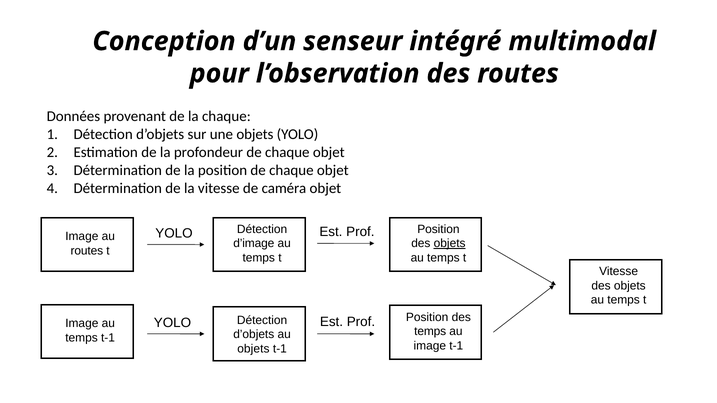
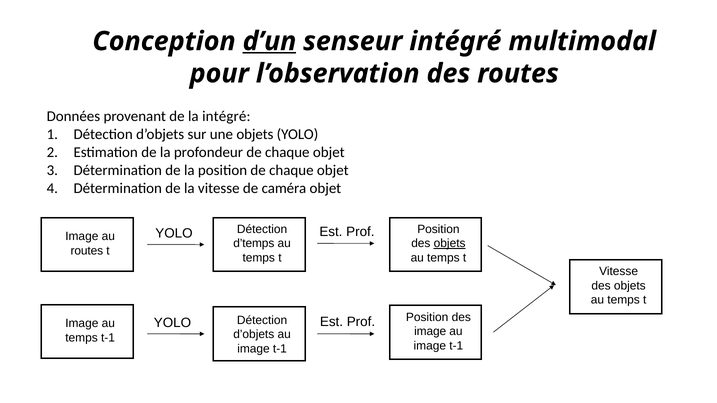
d’un underline: none -> present
la chaque: chaque -> intégré
d’image: d’image -> d’temps
temps at (430, 332): temps -> image
objets at (253, 349): objets -> image
